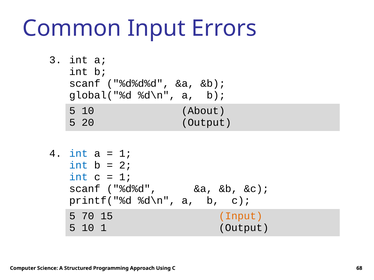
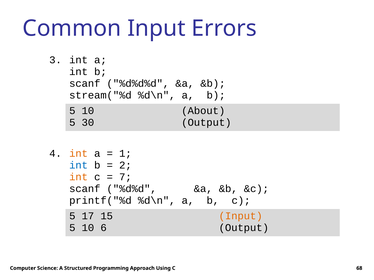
global("%d: global("%d -> stream("%d
20: 20 -> 30
int at (79, 154) colour: blue -> orange
int at (79, 177) colour: blue -> orange
1 at (125, 177): 1 -> 7
70: 70 -> 17
10 1: 1 -> 6
